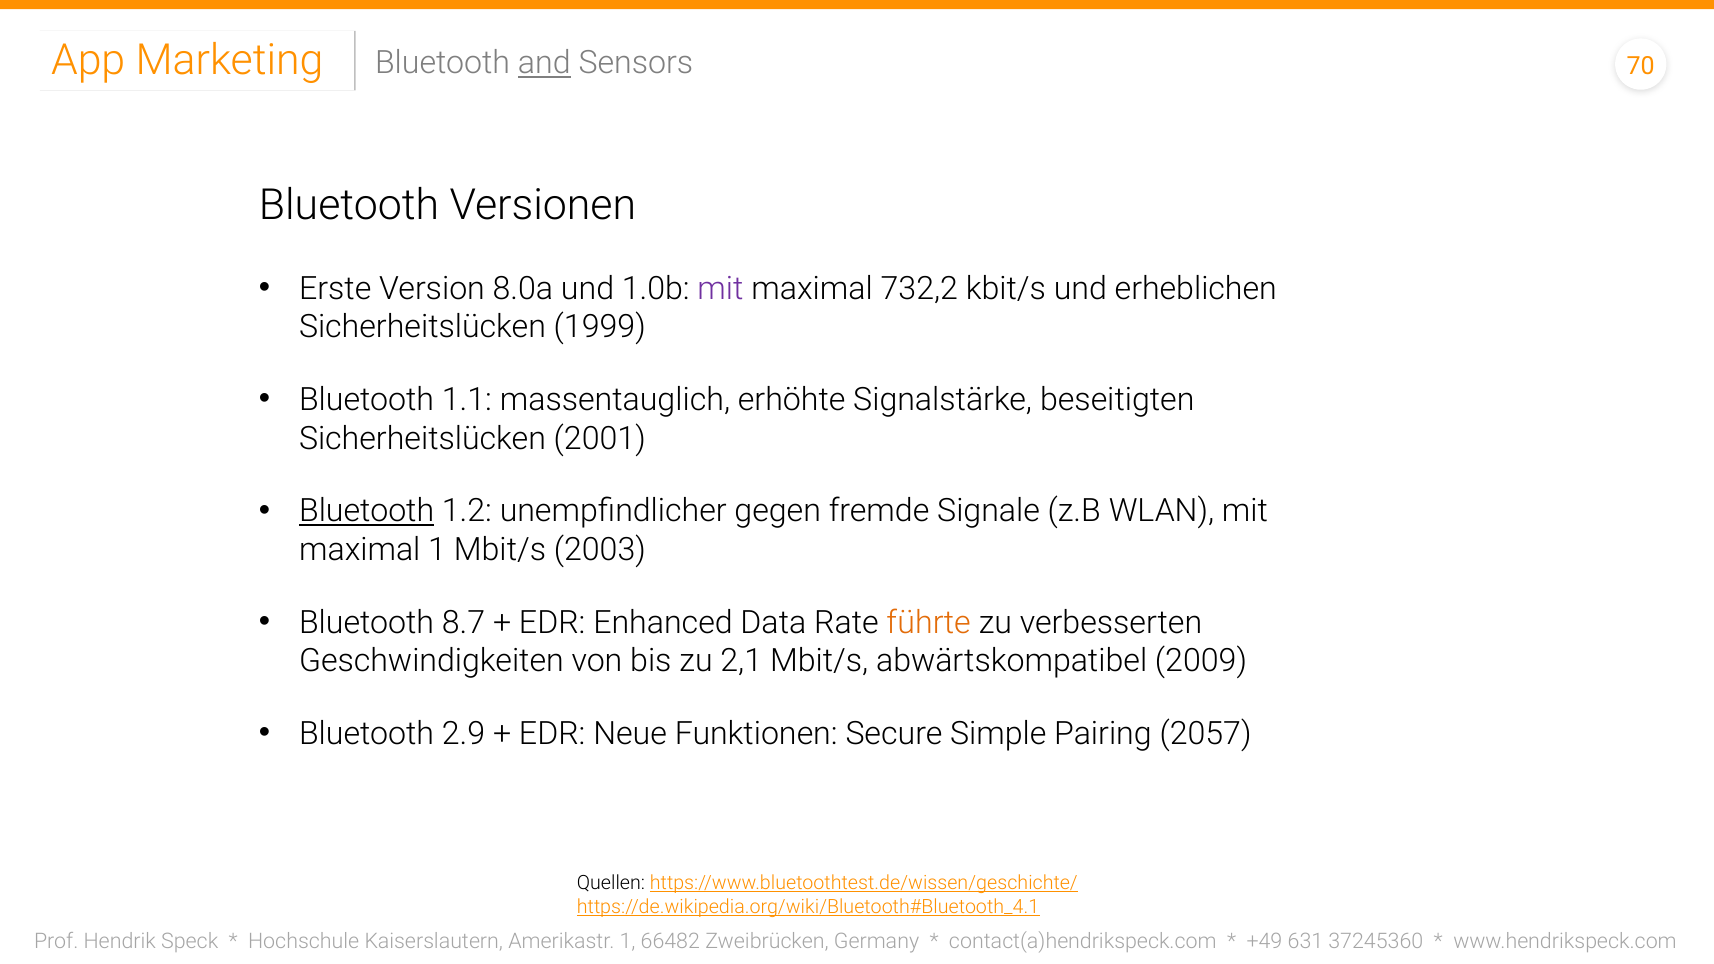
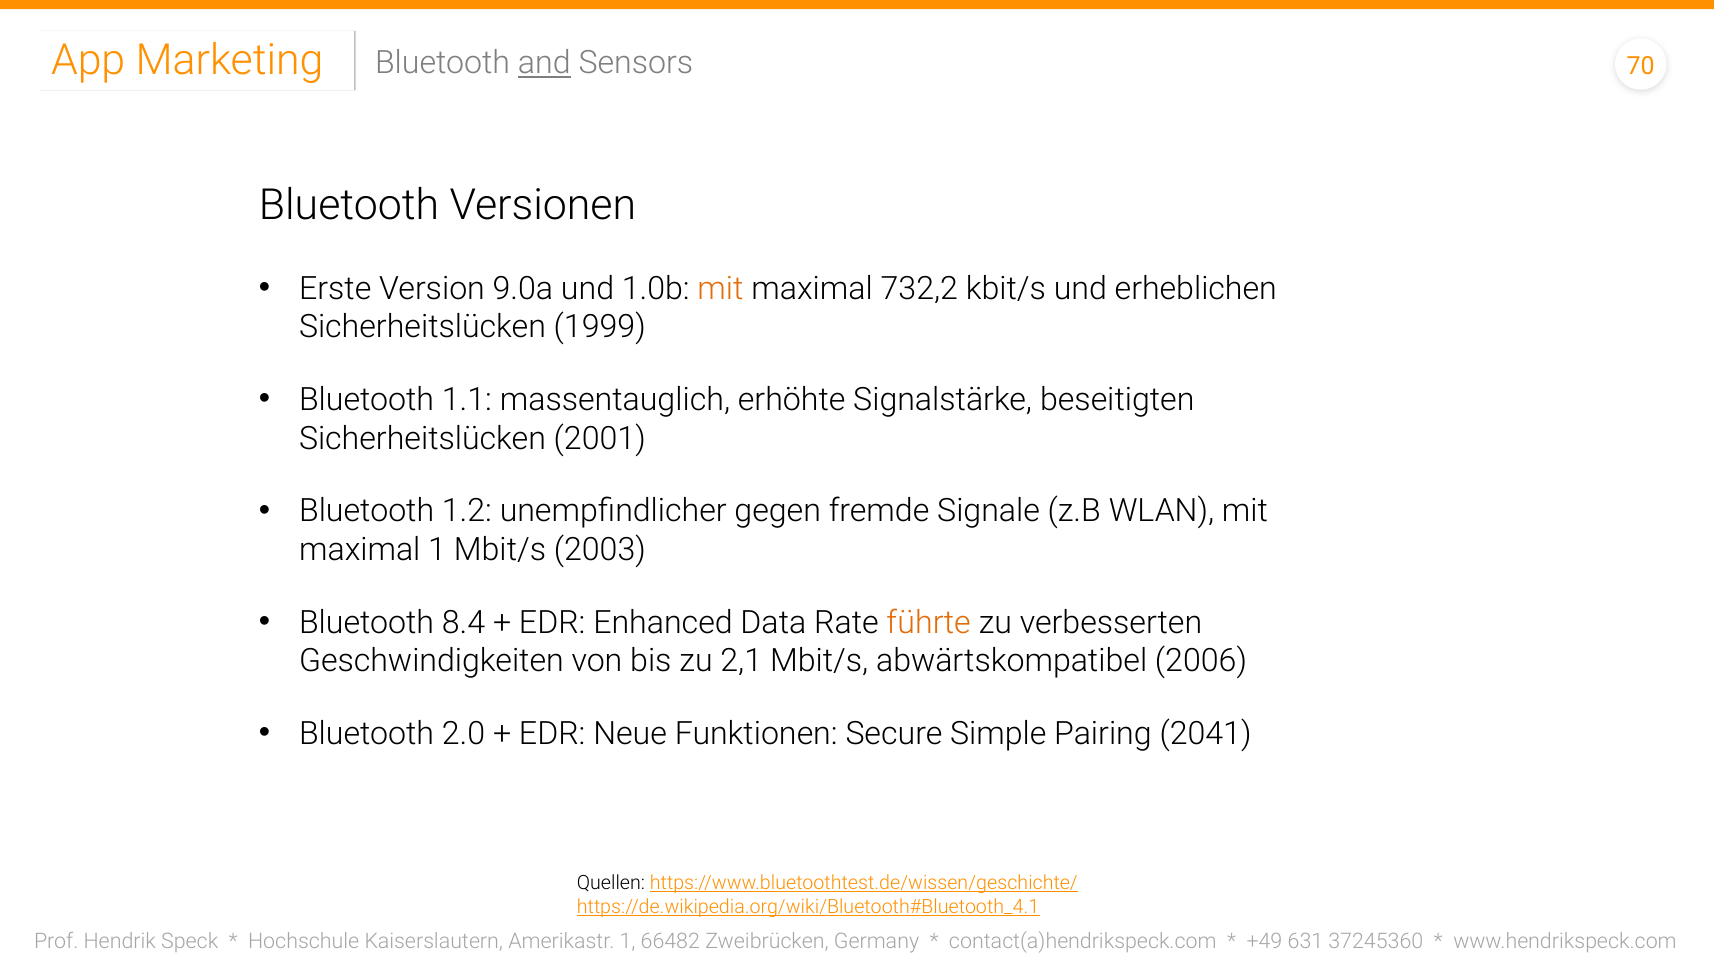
8.0a: 8.0a -> 9.0a
mit at (721, 289) colour: purple -> orange
Bluetooth at (367, 511) underline: present -> none
8.7: 8.7 -> 8.4
2009: 2009 -> 2006
2.9: 2.9 -> 2.0
2057: 2057 -> 2041
